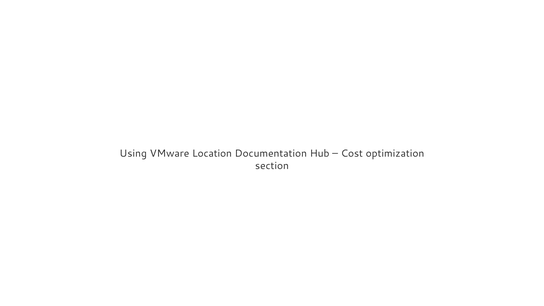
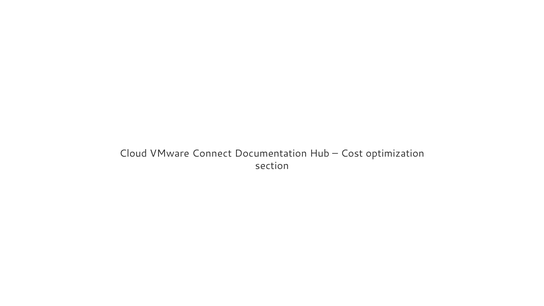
Using: Using -> Cloud
Location: Location -> Connect
